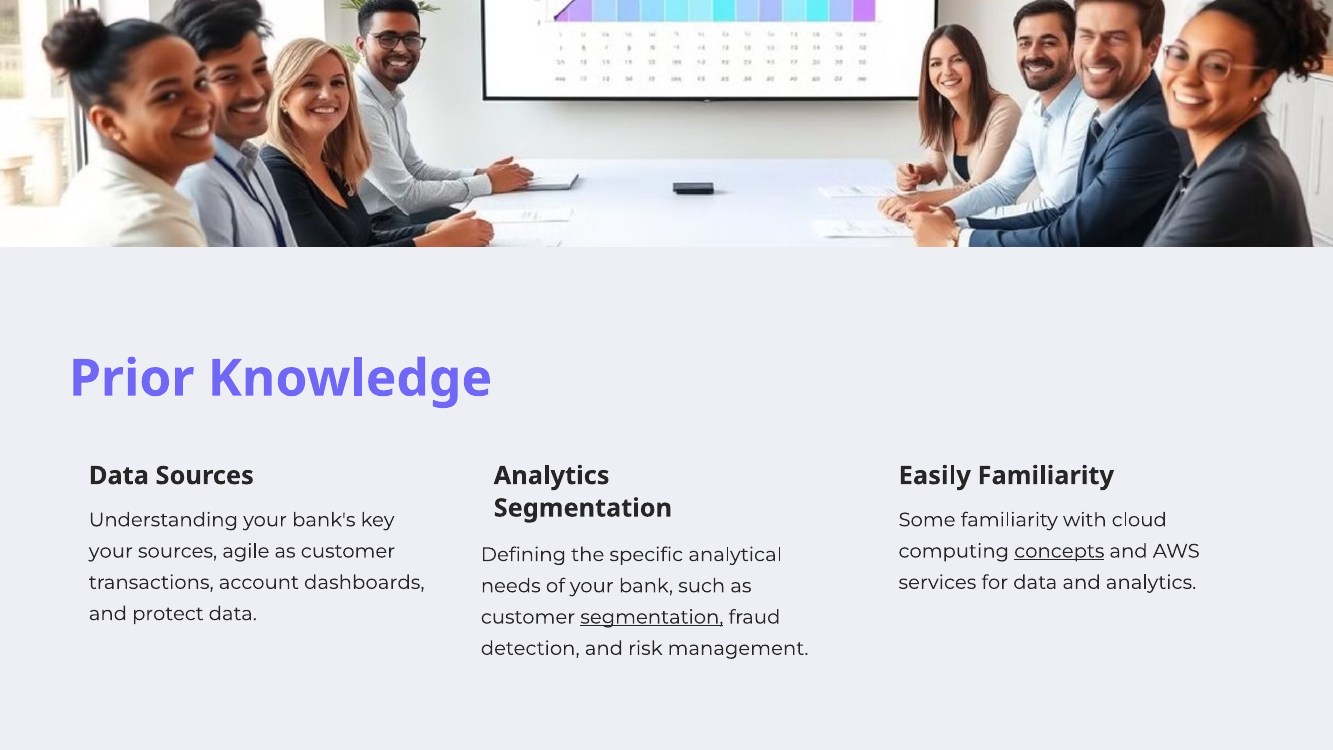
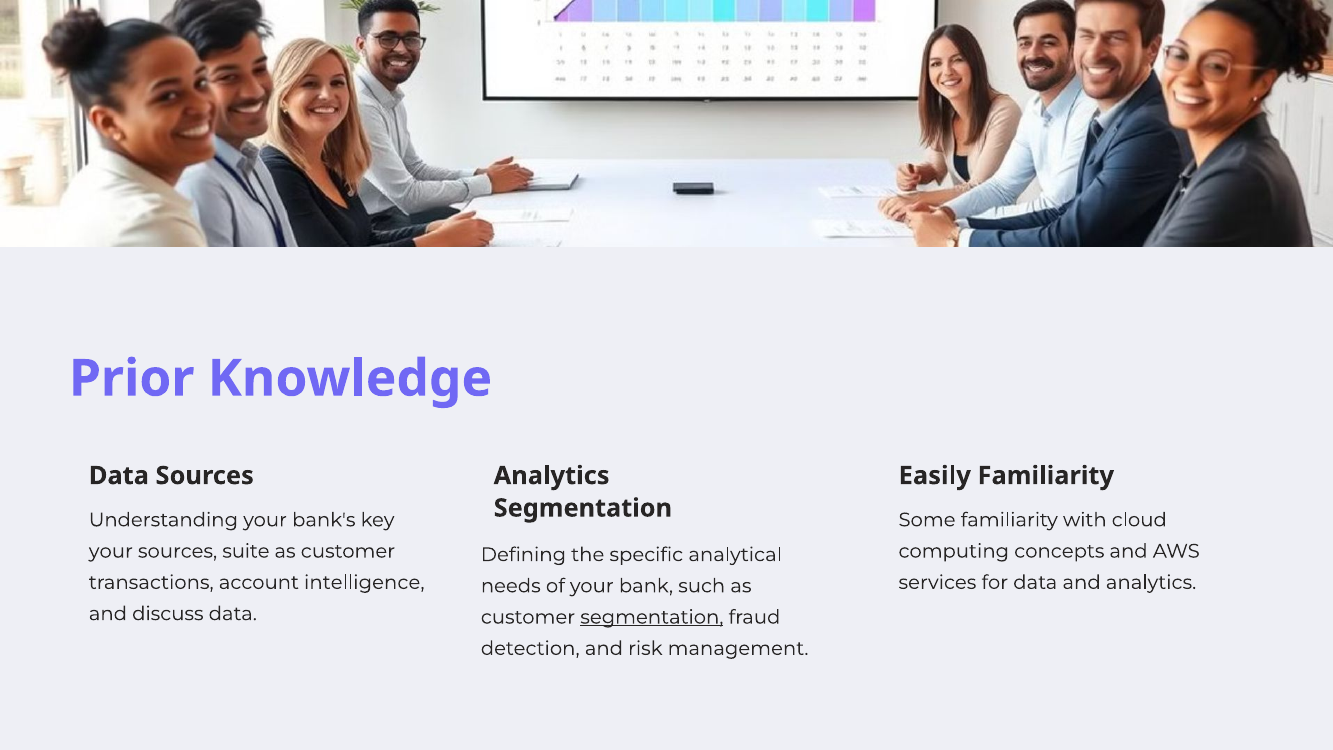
concepts underline: present -> none
agile: agile -> suite
dashboards: dashboards -> intelligence
protect: protect -> discuss
